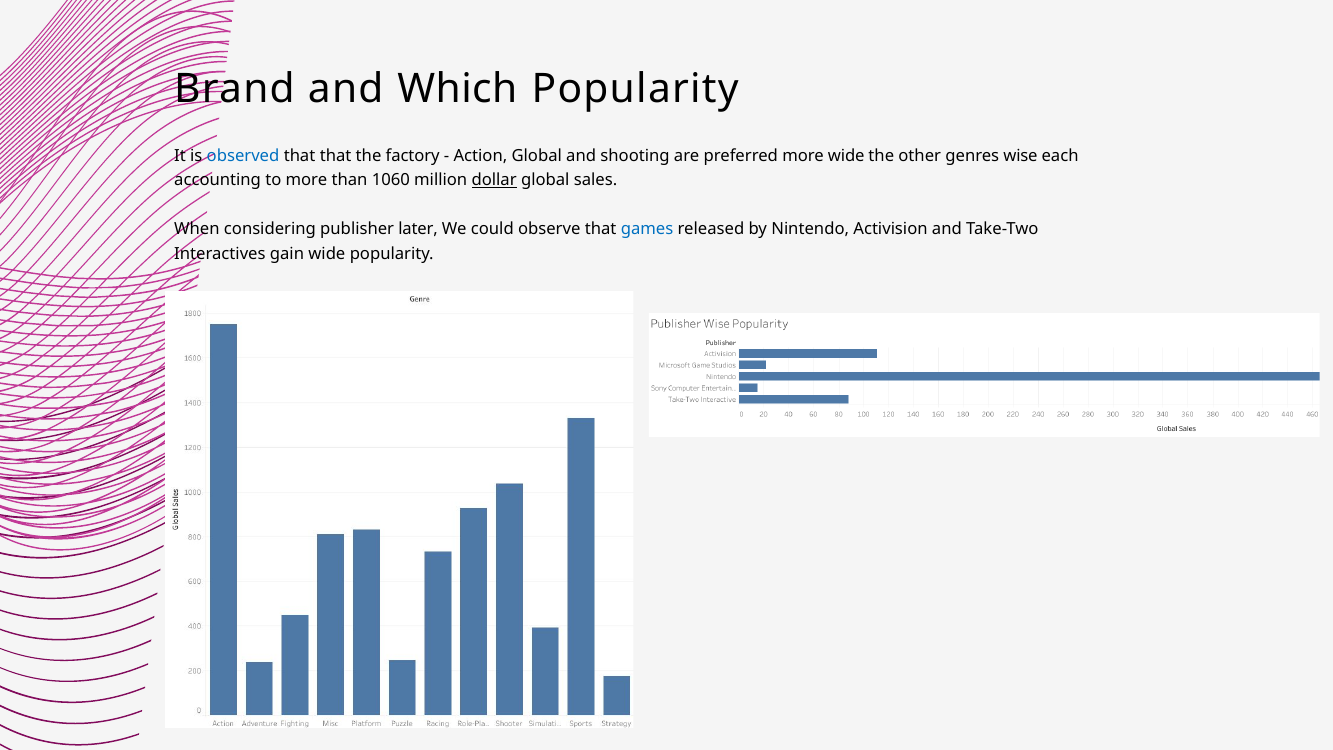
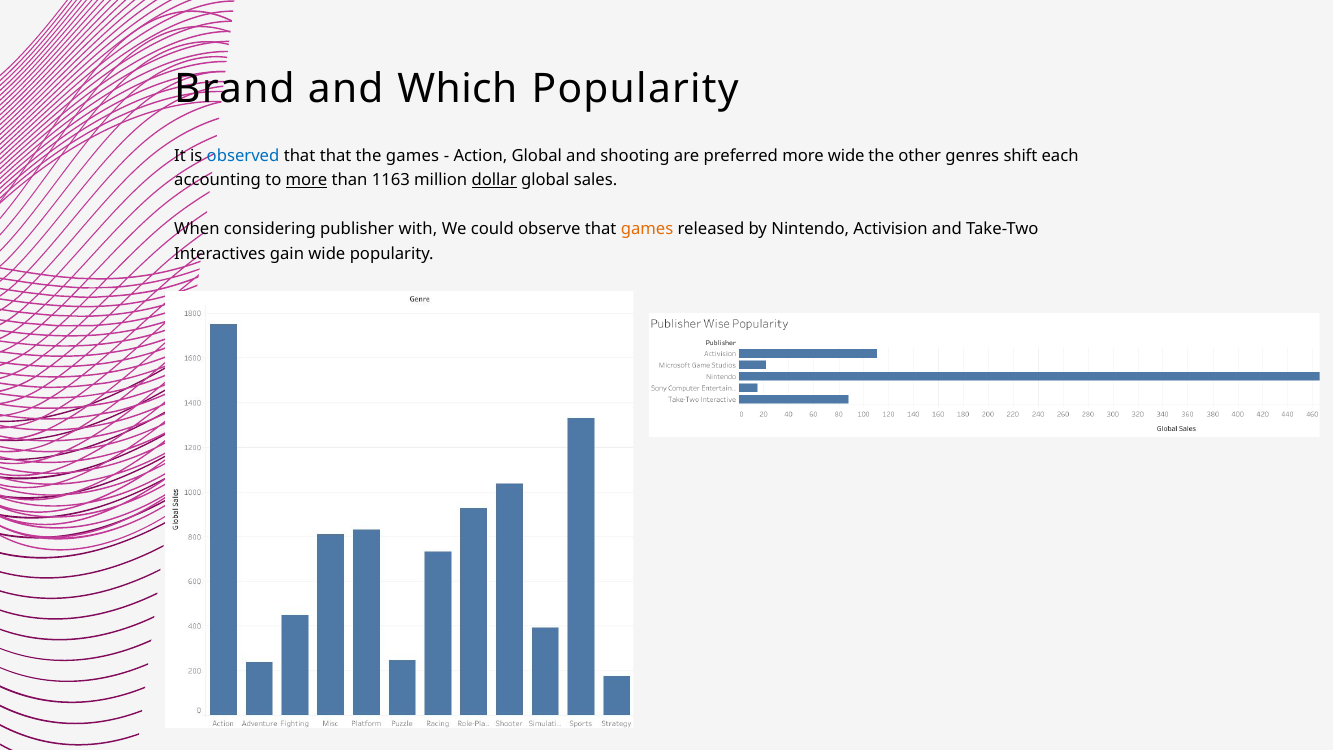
the factory: factory -> games
wise: wise -> shift
more at (307, 180) underline: none -> present
1060: 1060 -> 1163
later: later -> with
games at (647, 229) colour: blue -> orange
